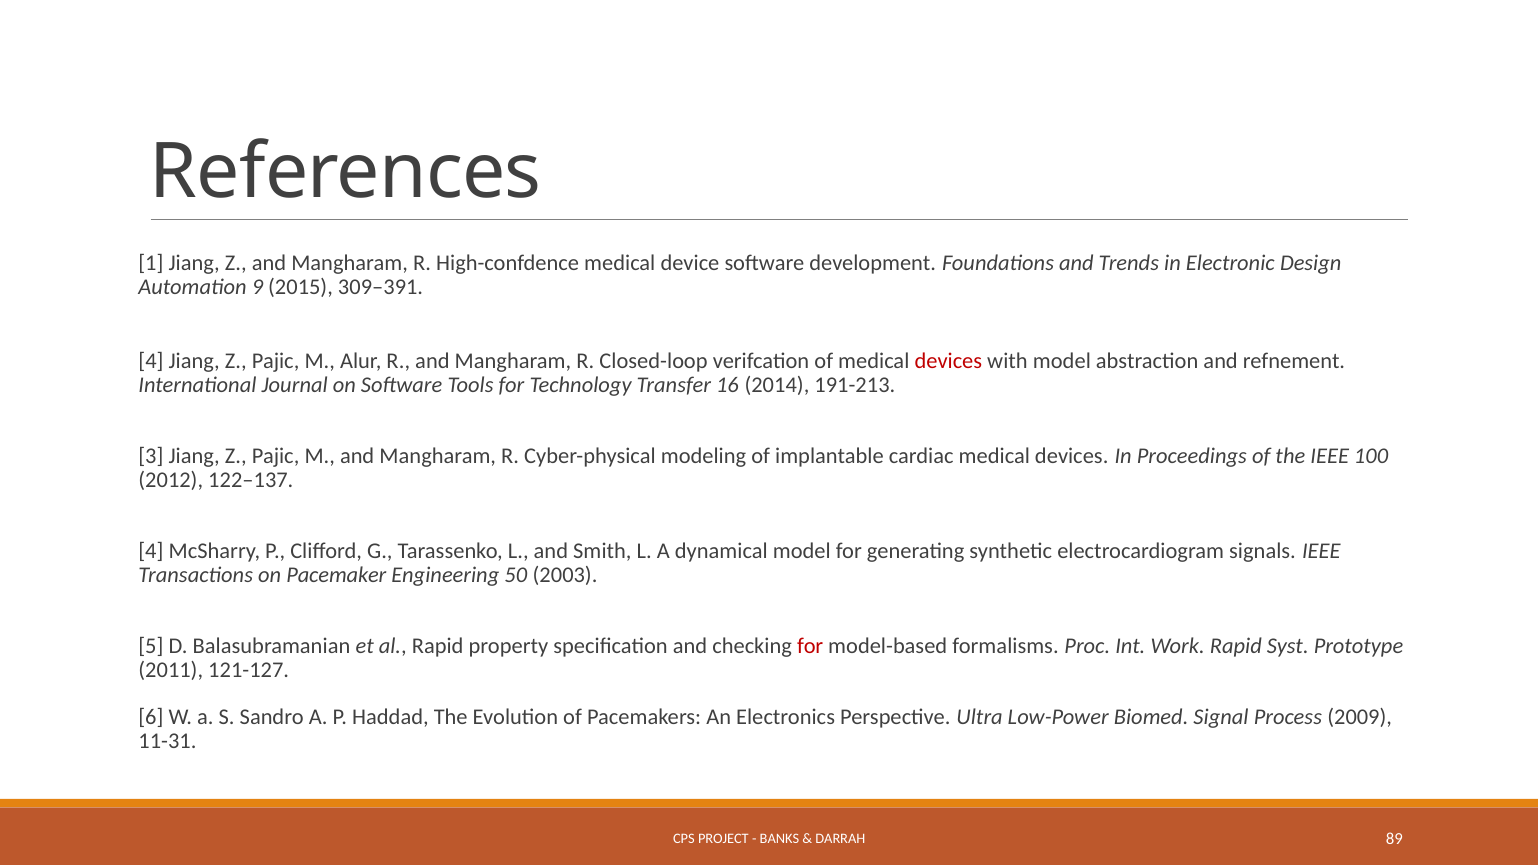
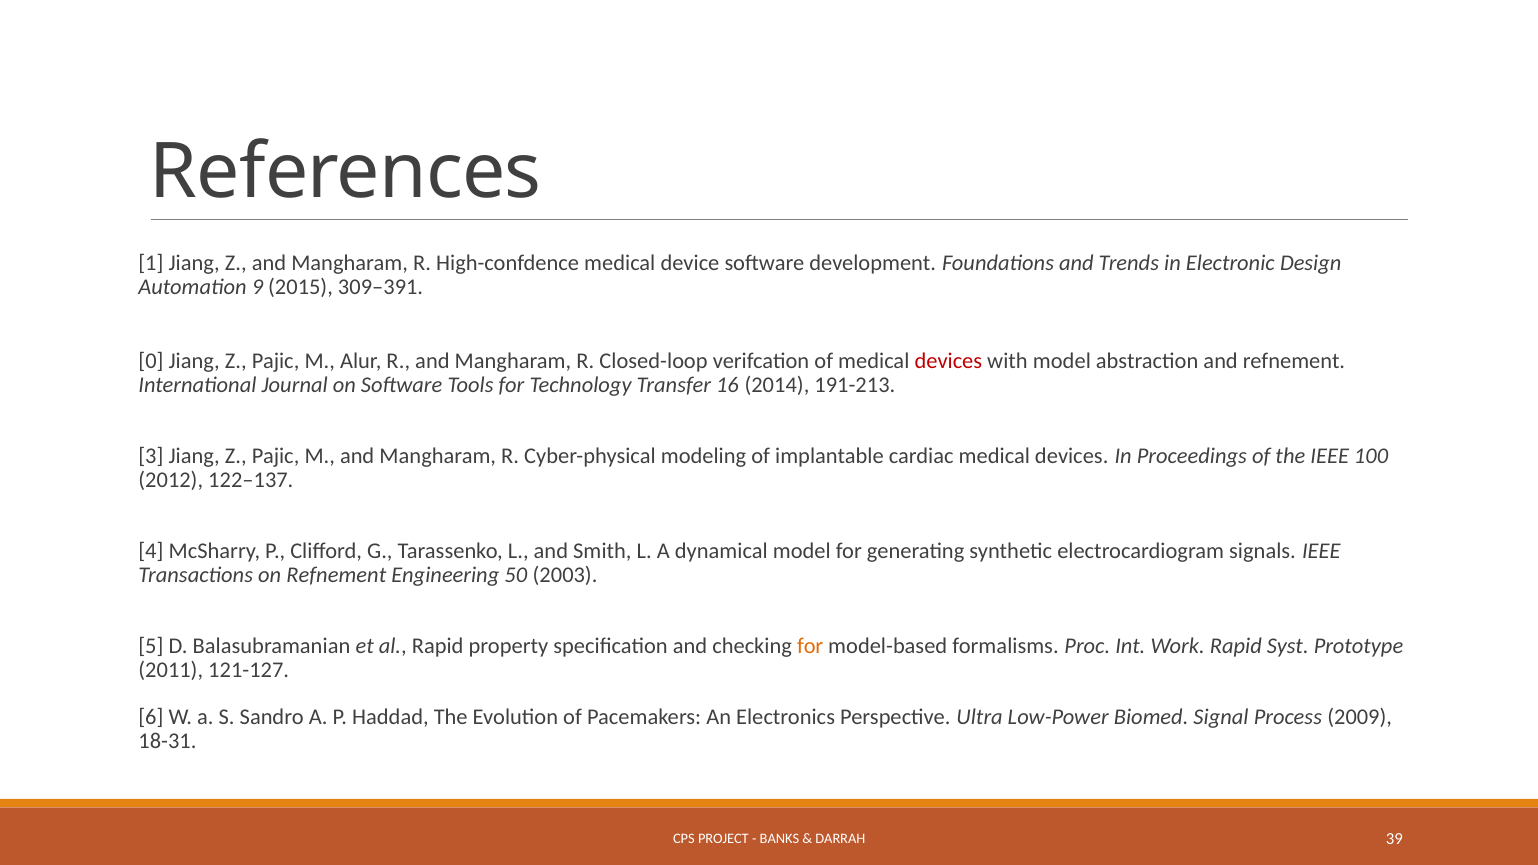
4 at (151, 361): 4 -> 0
on Pacemaker: Pacemaker -> Refnement
for at (810, 646) colour: red -> orange
11-31: 11-31 -> 18-31
89: 89 -> 39
